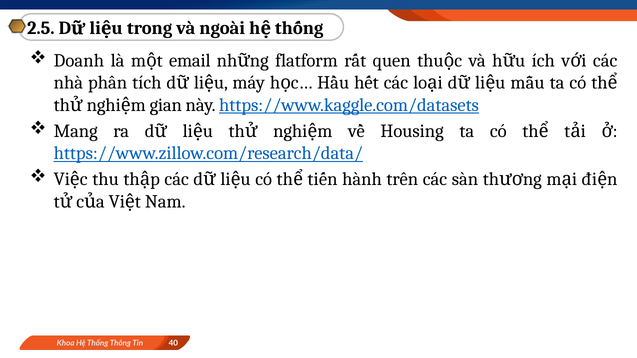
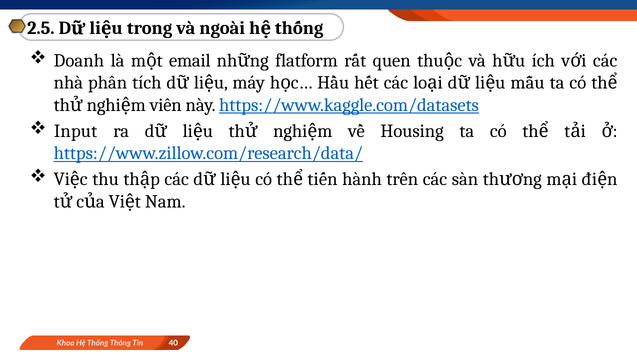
gian: gian -> viên
Mang: Mang -> Input
